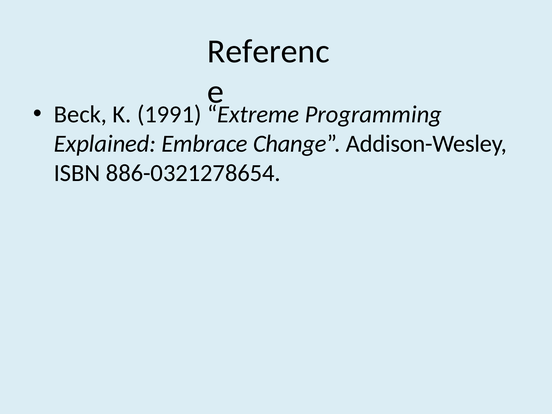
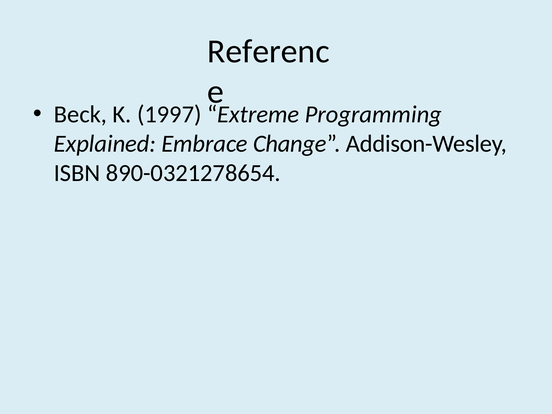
1991: 1991 -> 1997
886-0321278654: 886-0321278654 -> 890-0321278654
